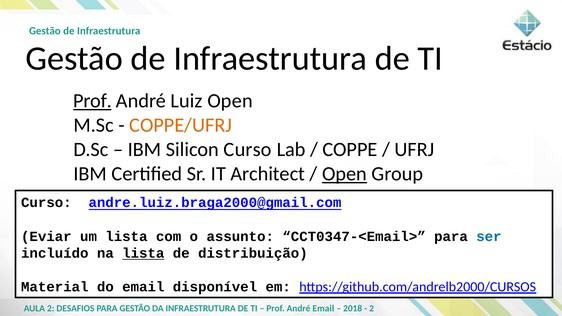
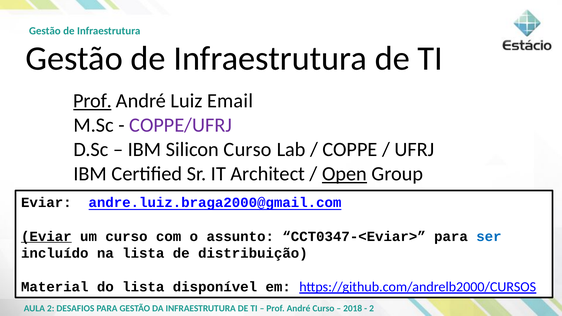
Luiz Open: Open -> Email
COPPE/UFRJ colour: orange -> purple
Curso at (46, 203): Curso -> Eviar
Eviar at (46, 236) underline: none -> present
um lista: lista -> curso
CCT0347-<Email>: CCT0347-<Email> -> CCT0347-<Eviar>
lista at (143, 253) underline: present -> none
do email: email -> lista
André Email: Email -> Curso
